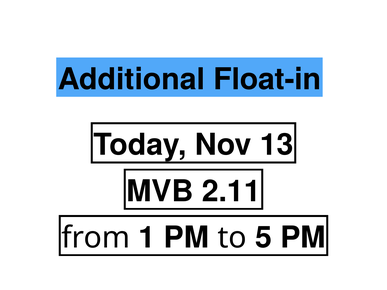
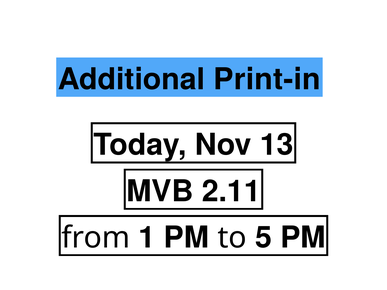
Float-in: Float-in -> Print-in
